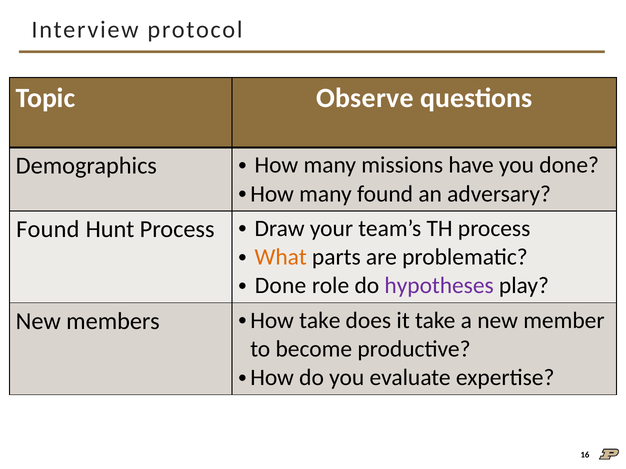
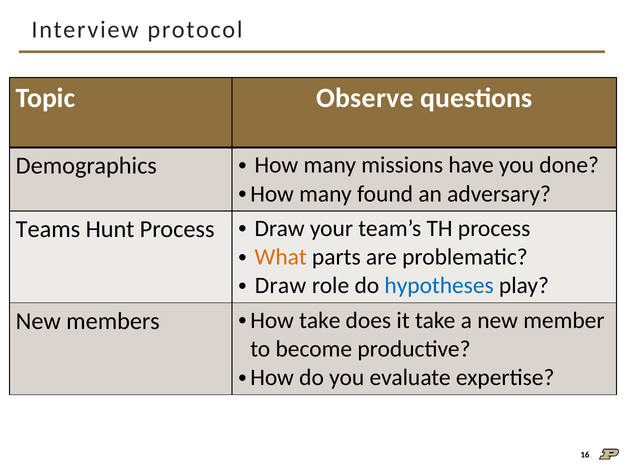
Found at (48, 229): Found -> Teams
Done at (281, 286): Done -> Draw
hypotheses colour: purple -> blue
